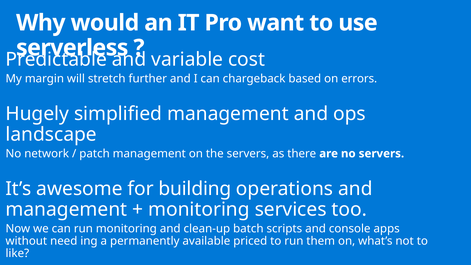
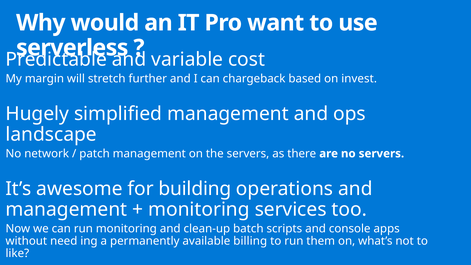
errors: errors -> invest
priced: priced -> billing
